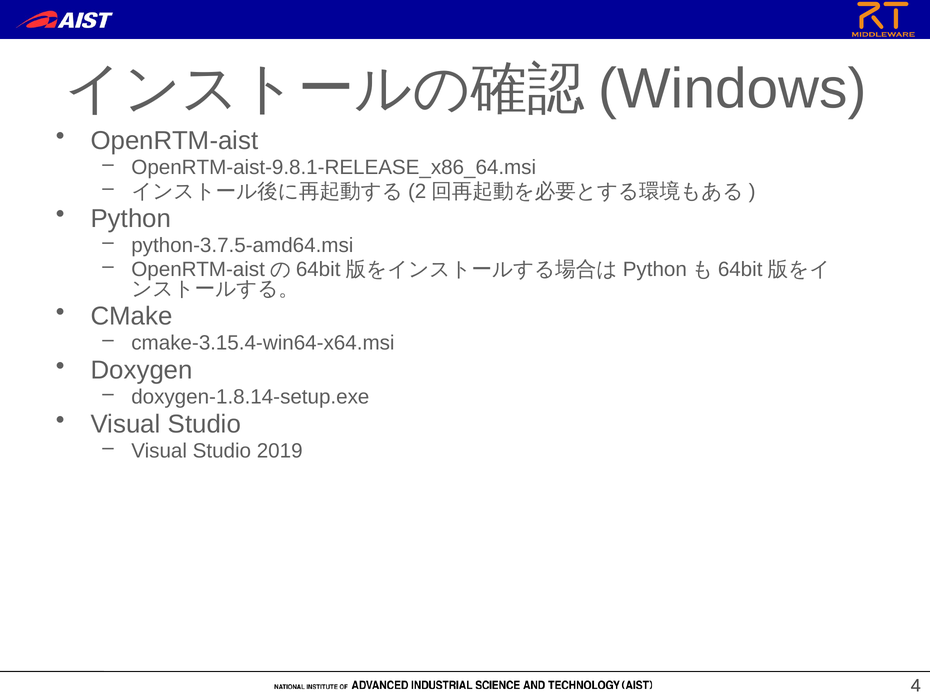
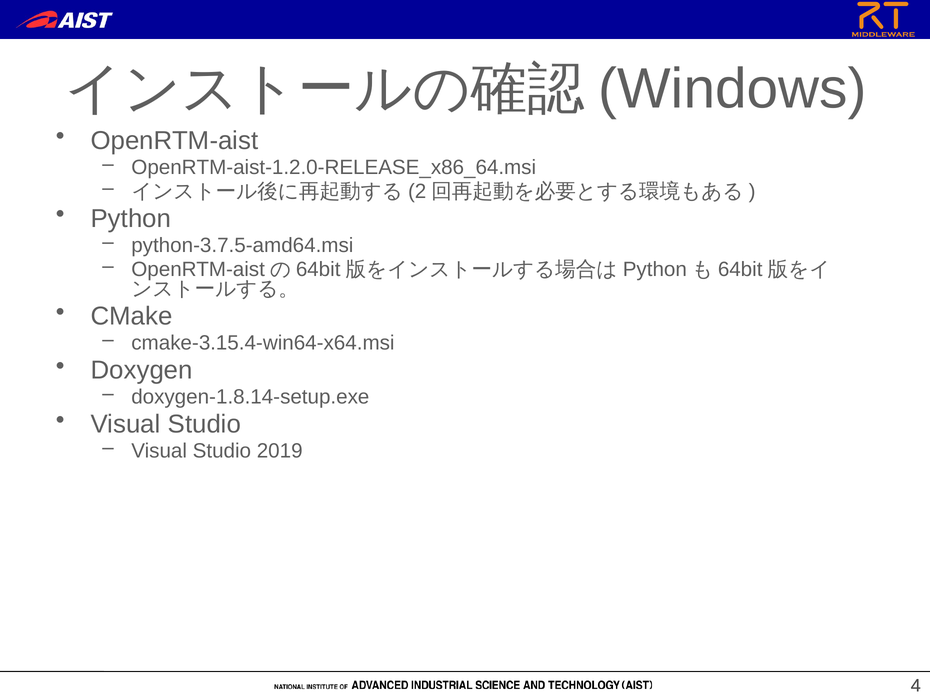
OpenRTM-aist-9.8.1-RELEASE_x86_64.msi: OpenRTM-aist-9.8.1-RELEASE_x86_64.msi -> OpenRTM-aist-1.2.0-RELEASE_x86_64.msi
